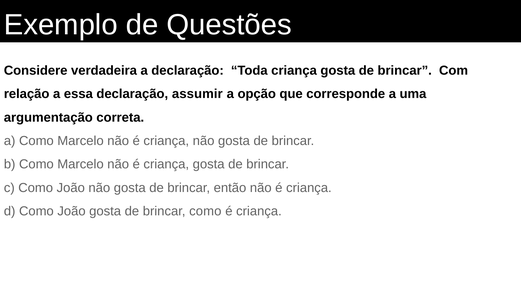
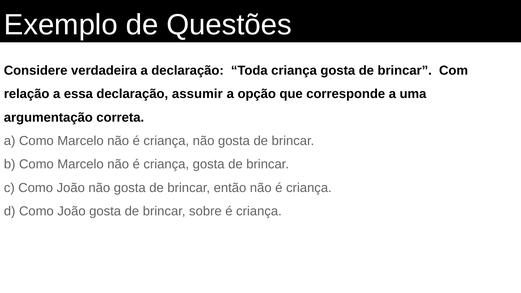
brincar como: como -> sobre
